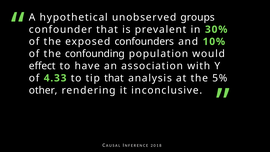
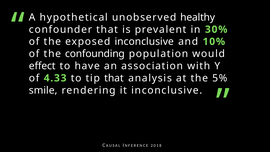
groups: groups -> healthy
exposed confounders: confounders -> inconclusive
other: other -> smile
